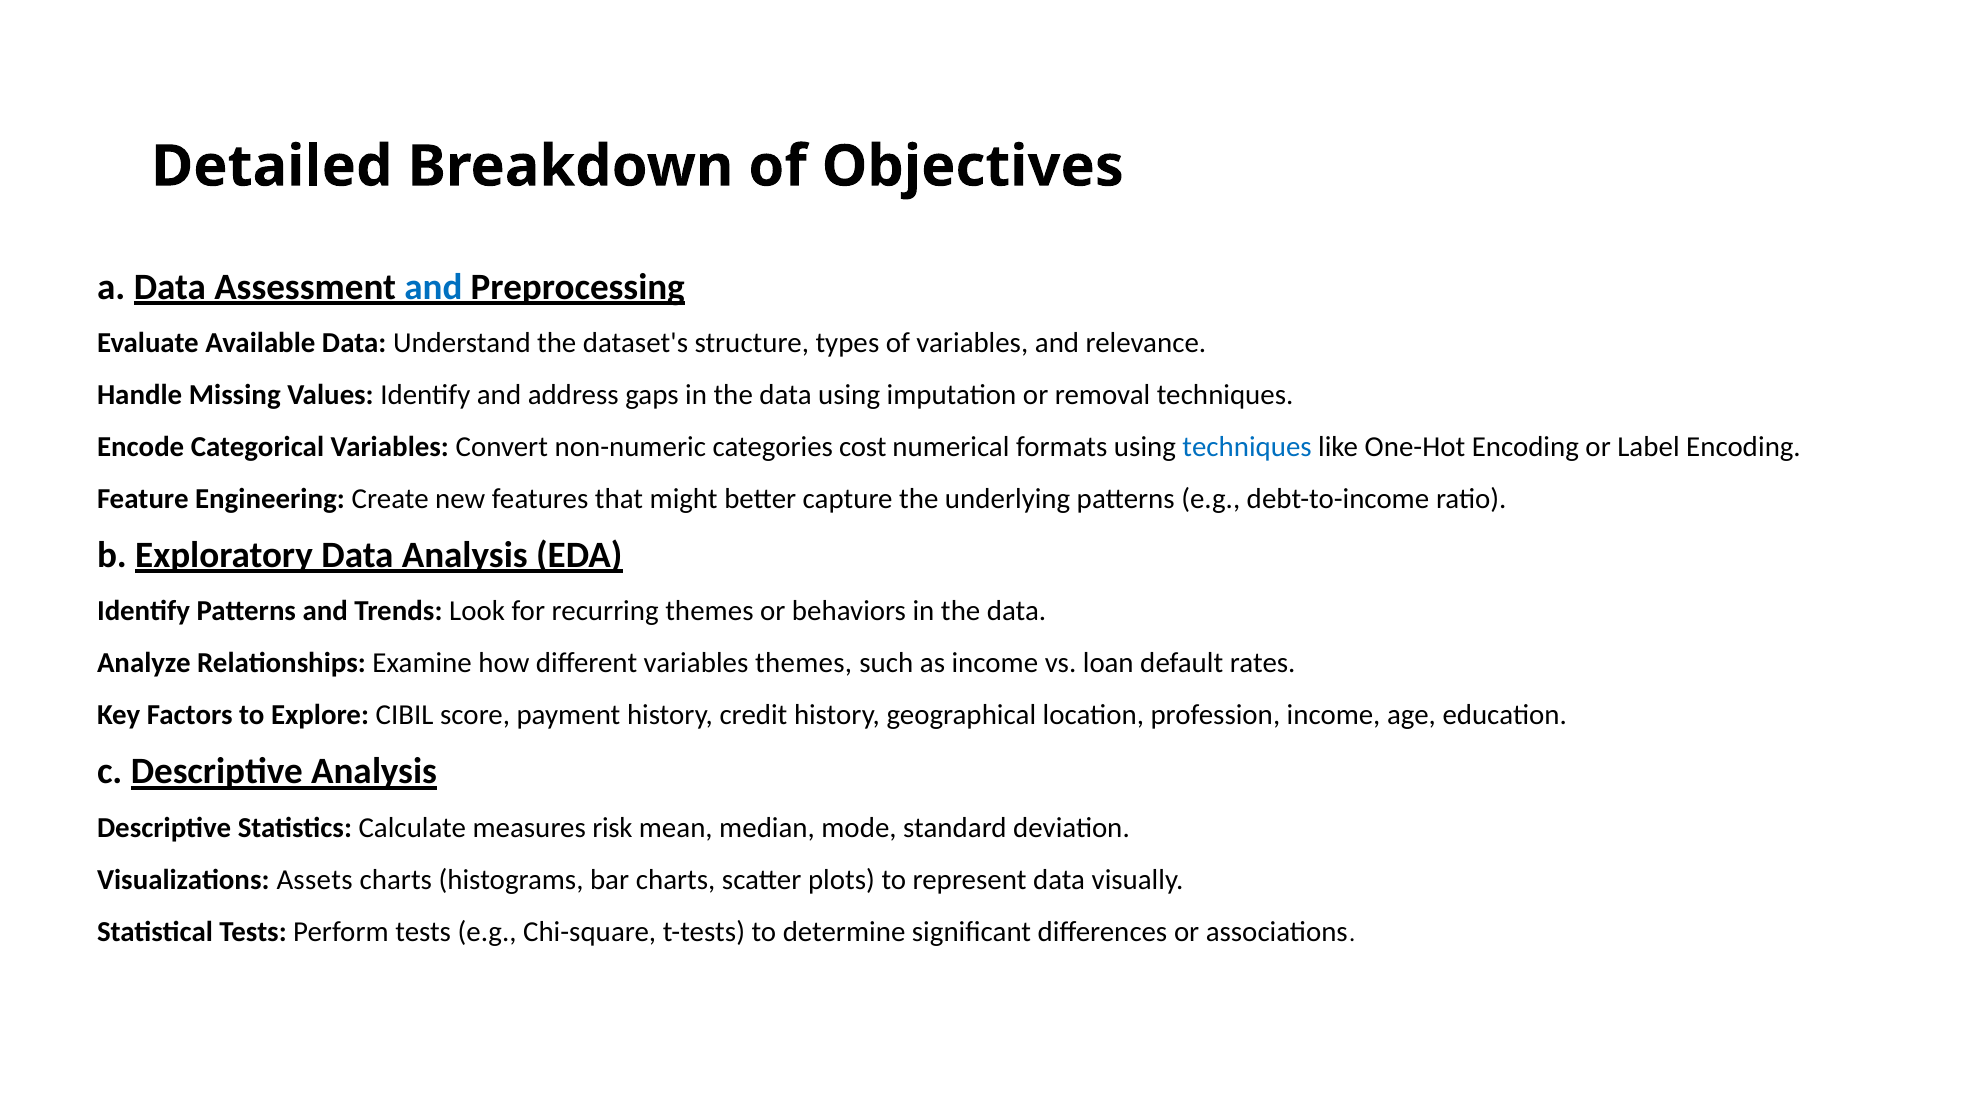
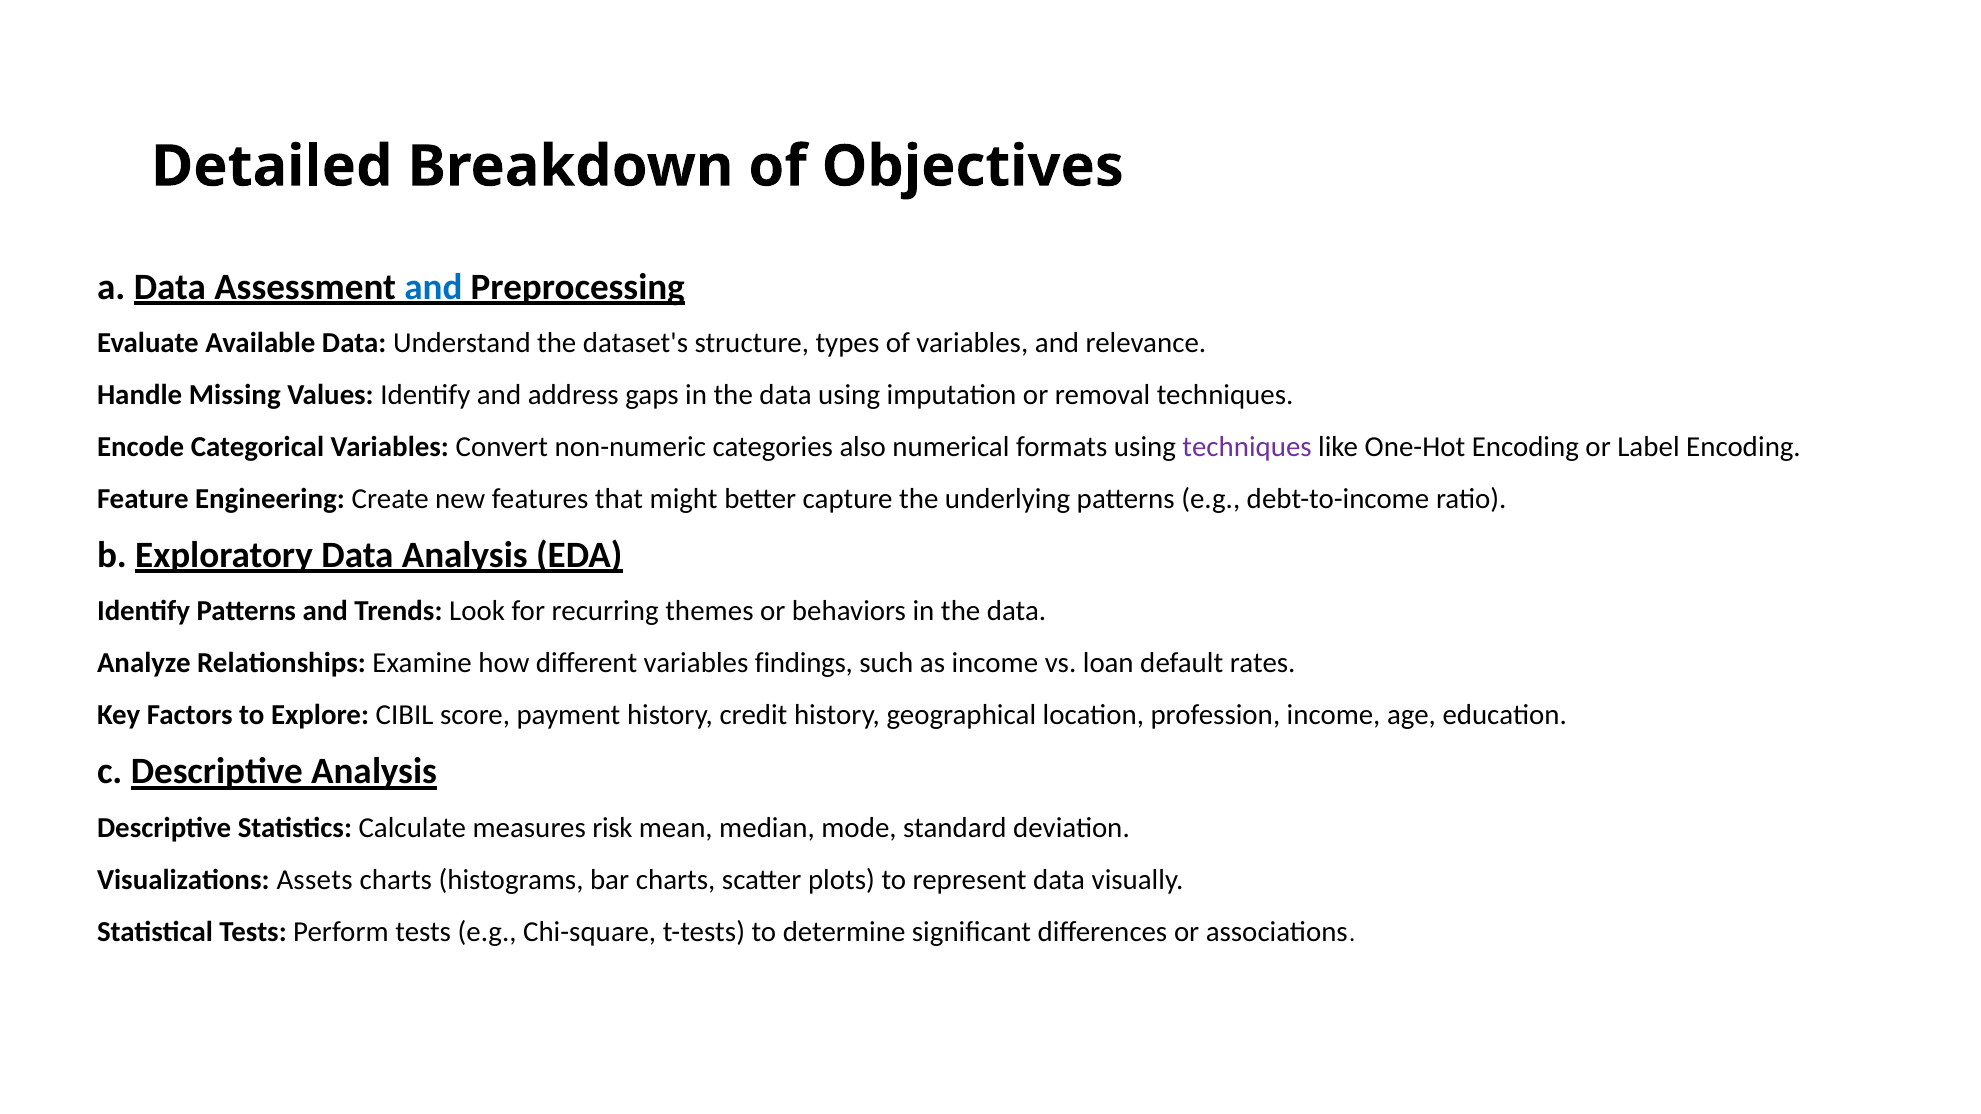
cost: cost -> also
techniques at (1247, 447) colour: blue -> purple
variables themes: themes -> findings
